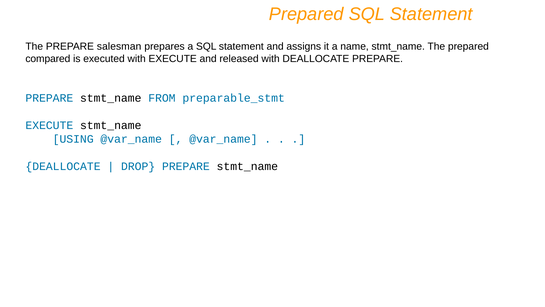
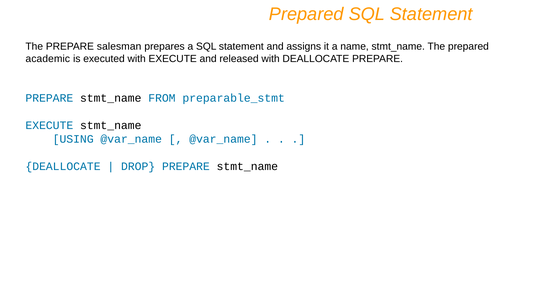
compared: compared -> academic
